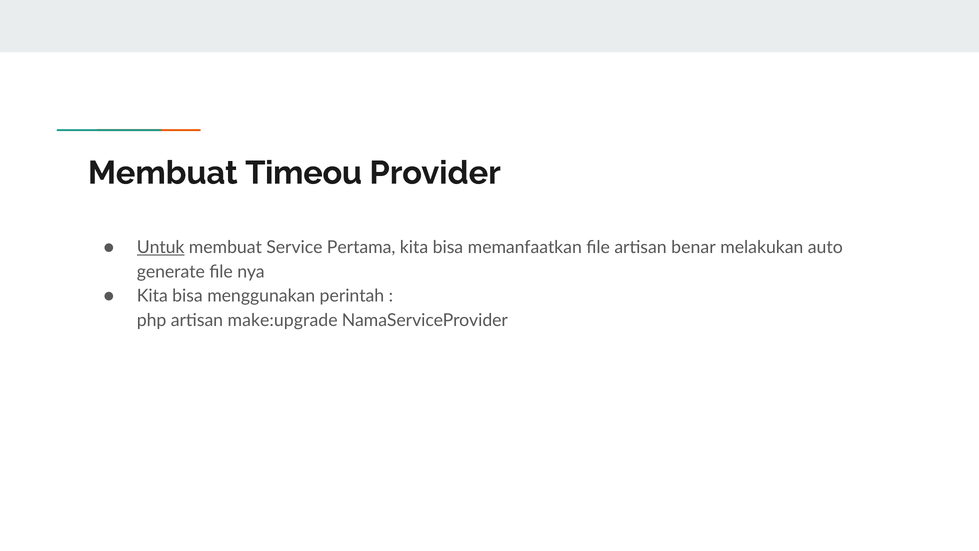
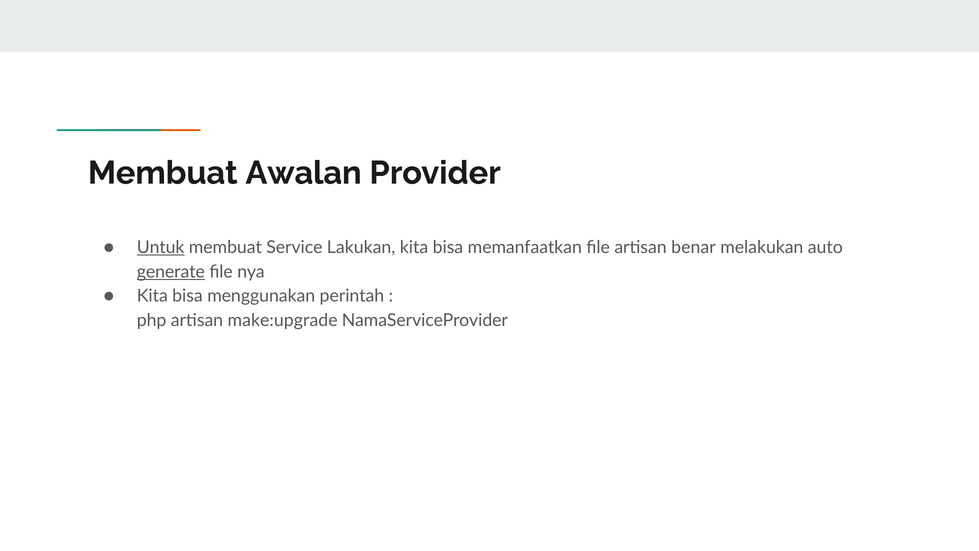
Timeou: Timeou -> Awalan
Pertama: Pertama -> Lakukan
generate underline: none -> present
